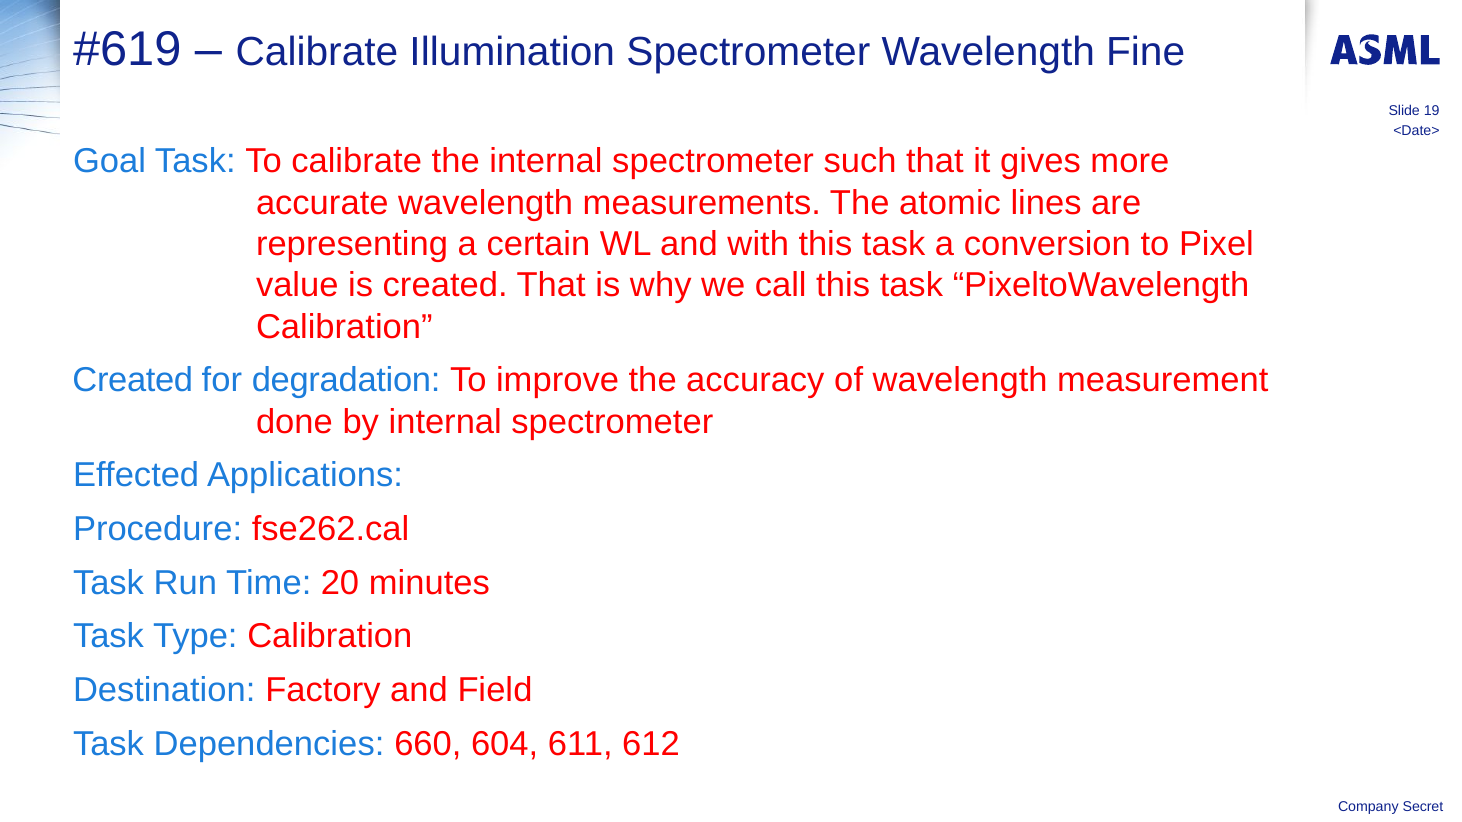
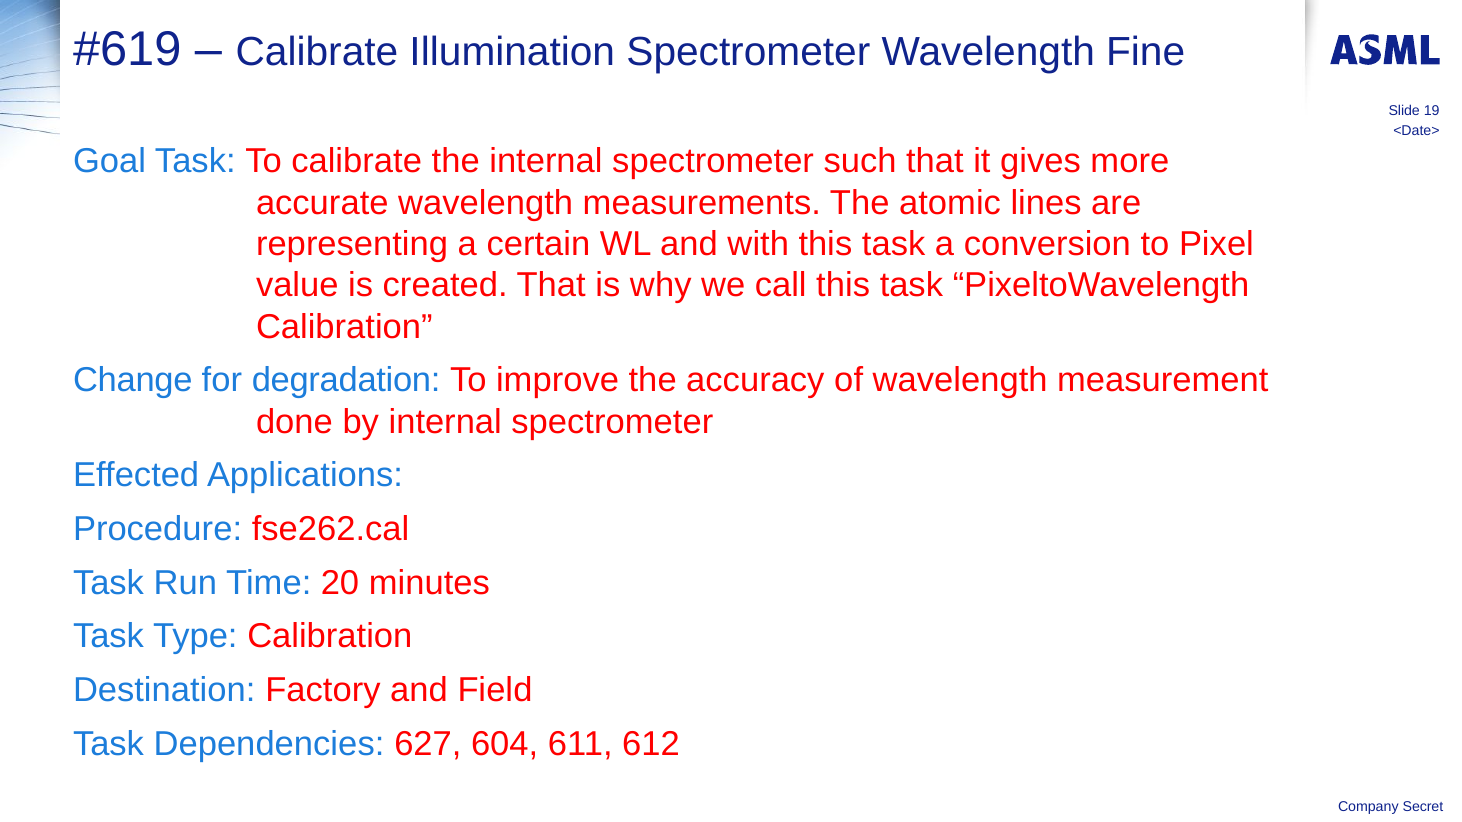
Created at (133, 381): Created -> Change
660: 660 -> 627
